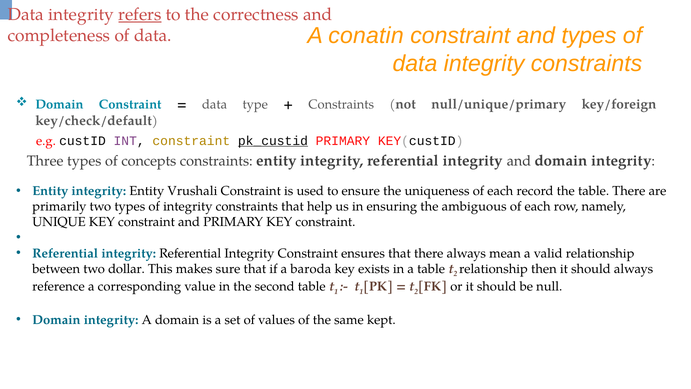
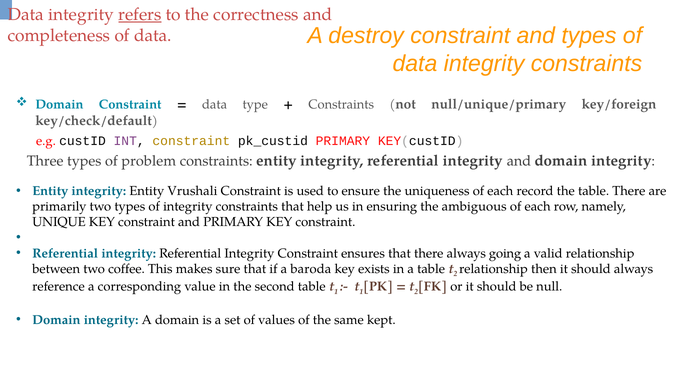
conatin: conatin -> destroy
pk_custid underline: present -> none
concepts: concepts -> problem
mean: mean -> going
dollar: dollar -> coffee
